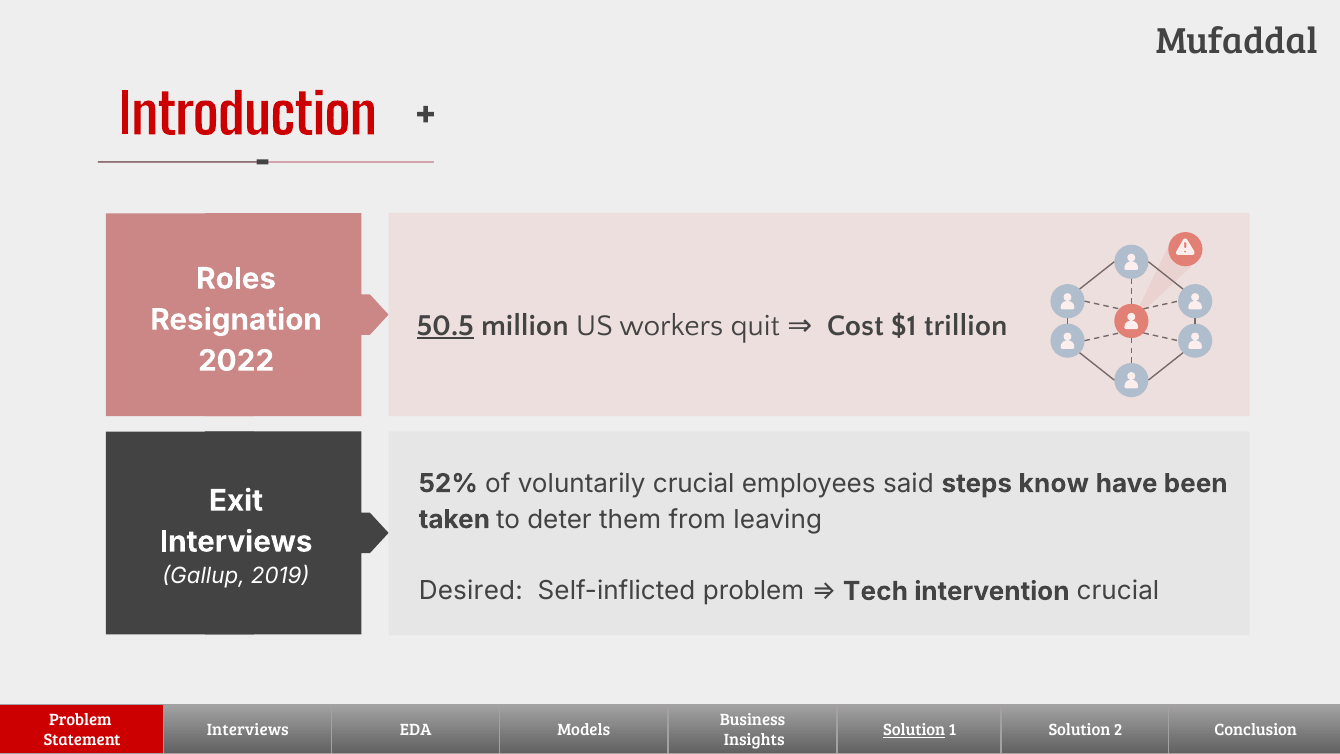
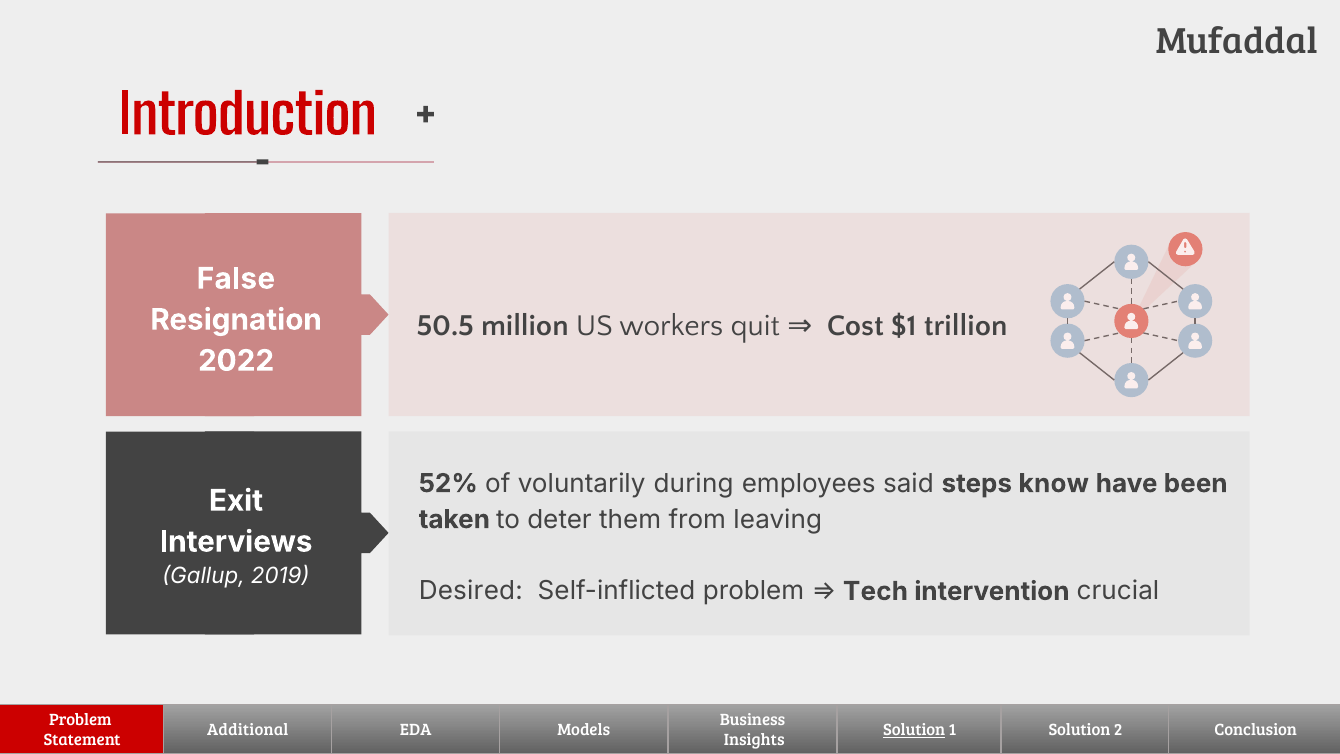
Roles: Roles -> False
50.5 underline: present -> none
voluntarily crucial: crucial -> during
Interviews at (248, 730): Interviews -> Additional
